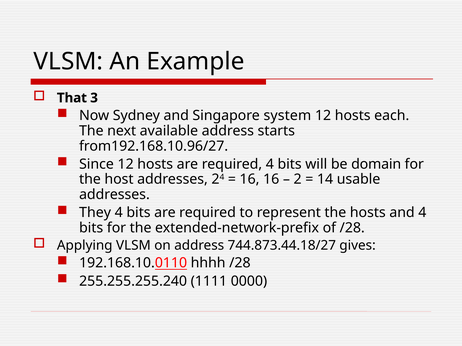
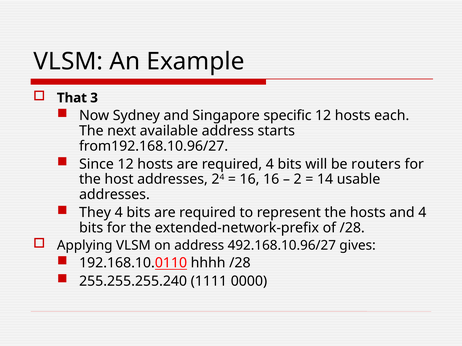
system: system -> specific
domain: domain -> routers
744.873.44.18/27: 744.873.44.18/27 -> 492.168.10.96/27
